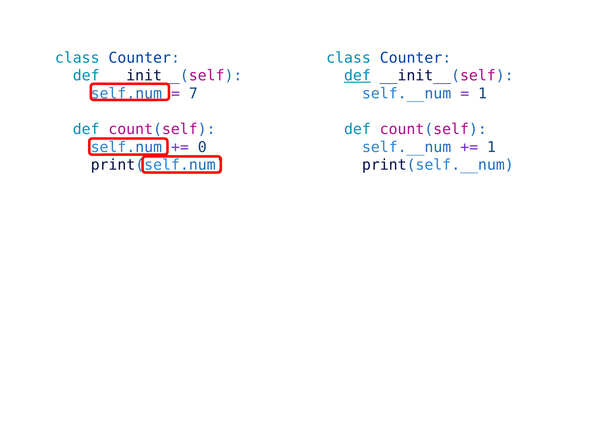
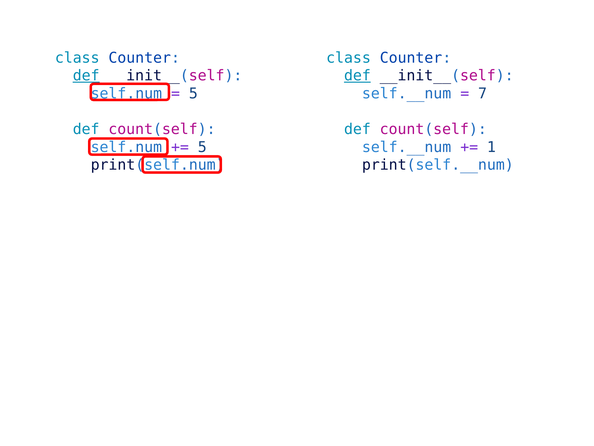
def at (86, 76) underline: none -> present
7 at (193, 93): 7 -> 5
1 at (483, 93): 1 -> 7
0 at (202, 147): 0 -> 5
